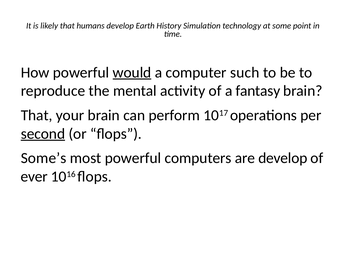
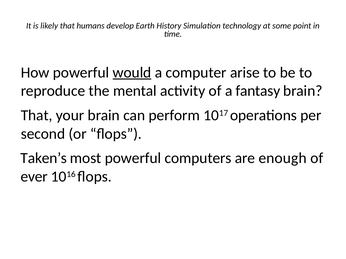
such: such -> arise
second underline: present -> none
Some’s: Some’s -> Taken’s
are develop: develop -> enough
